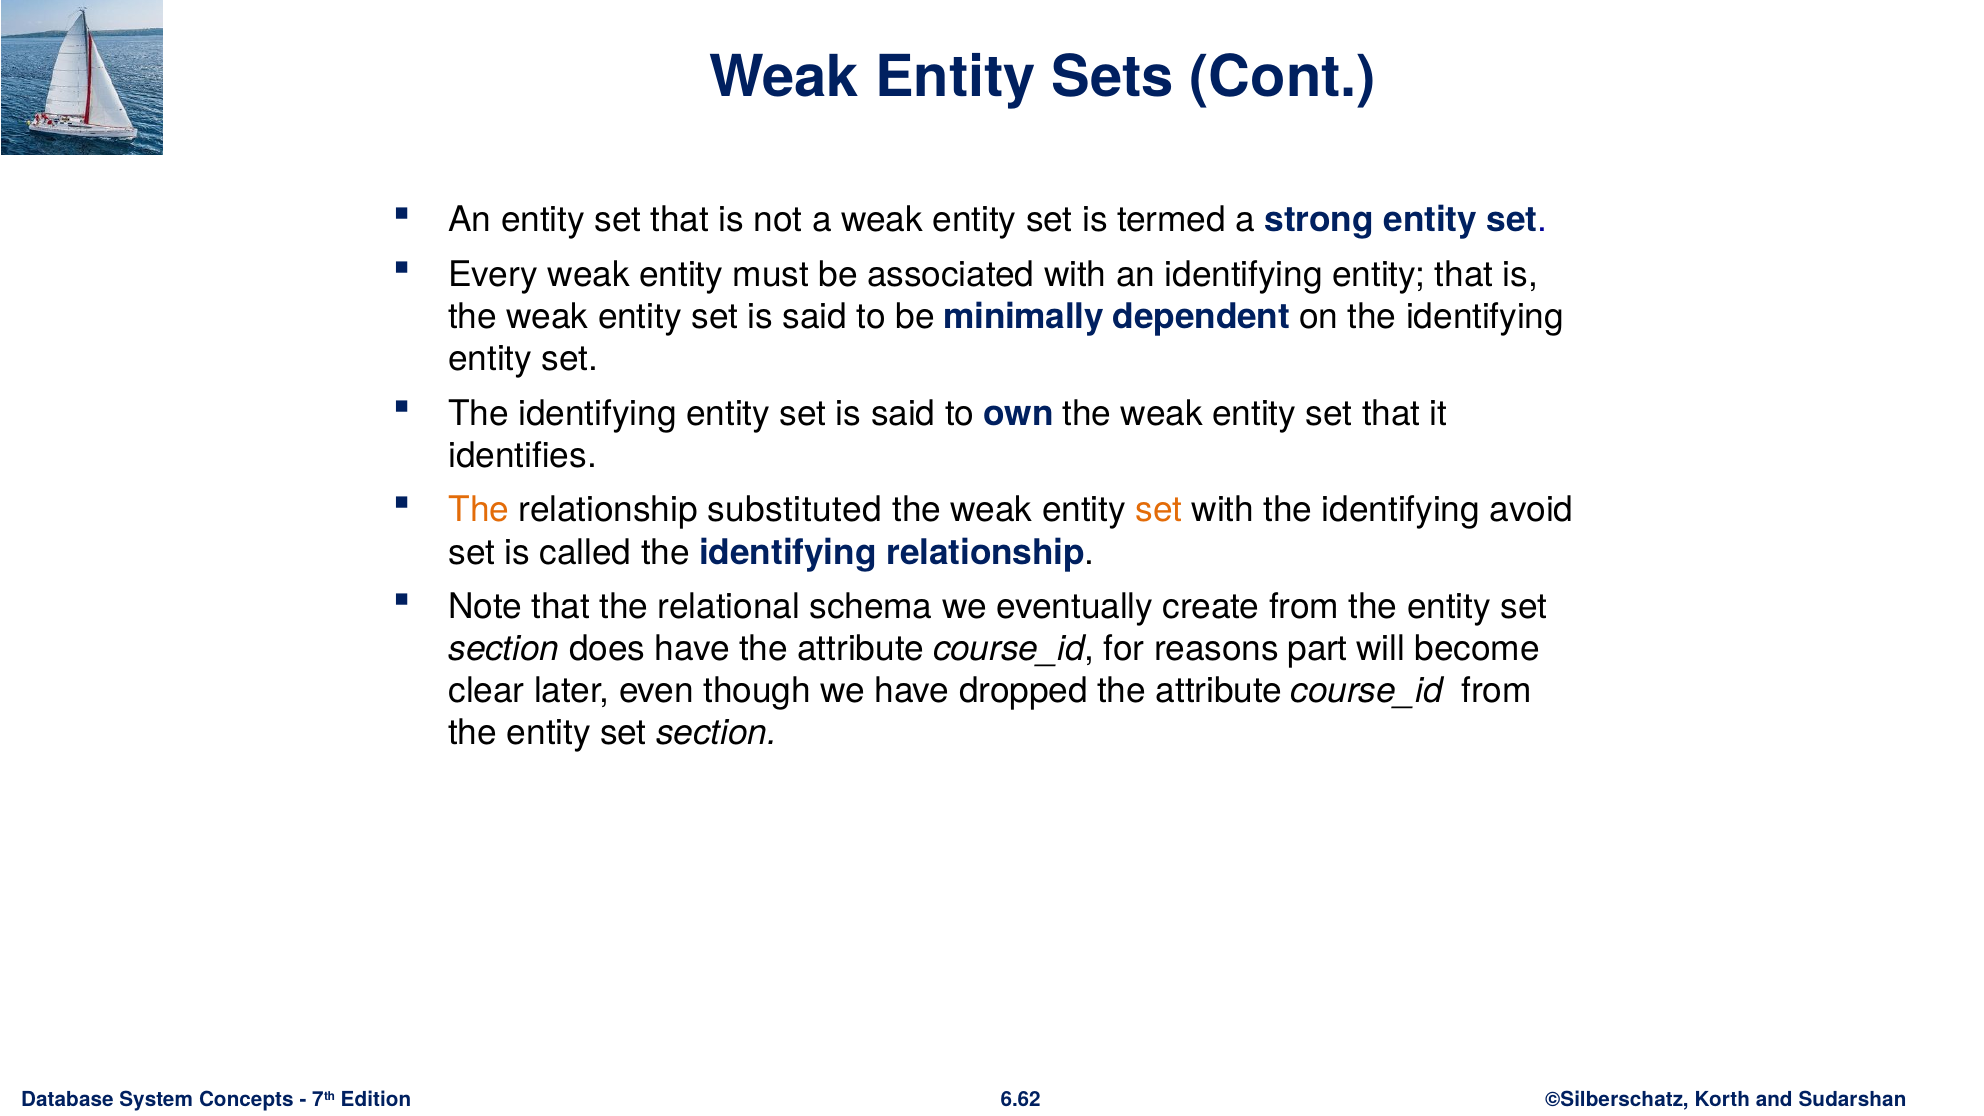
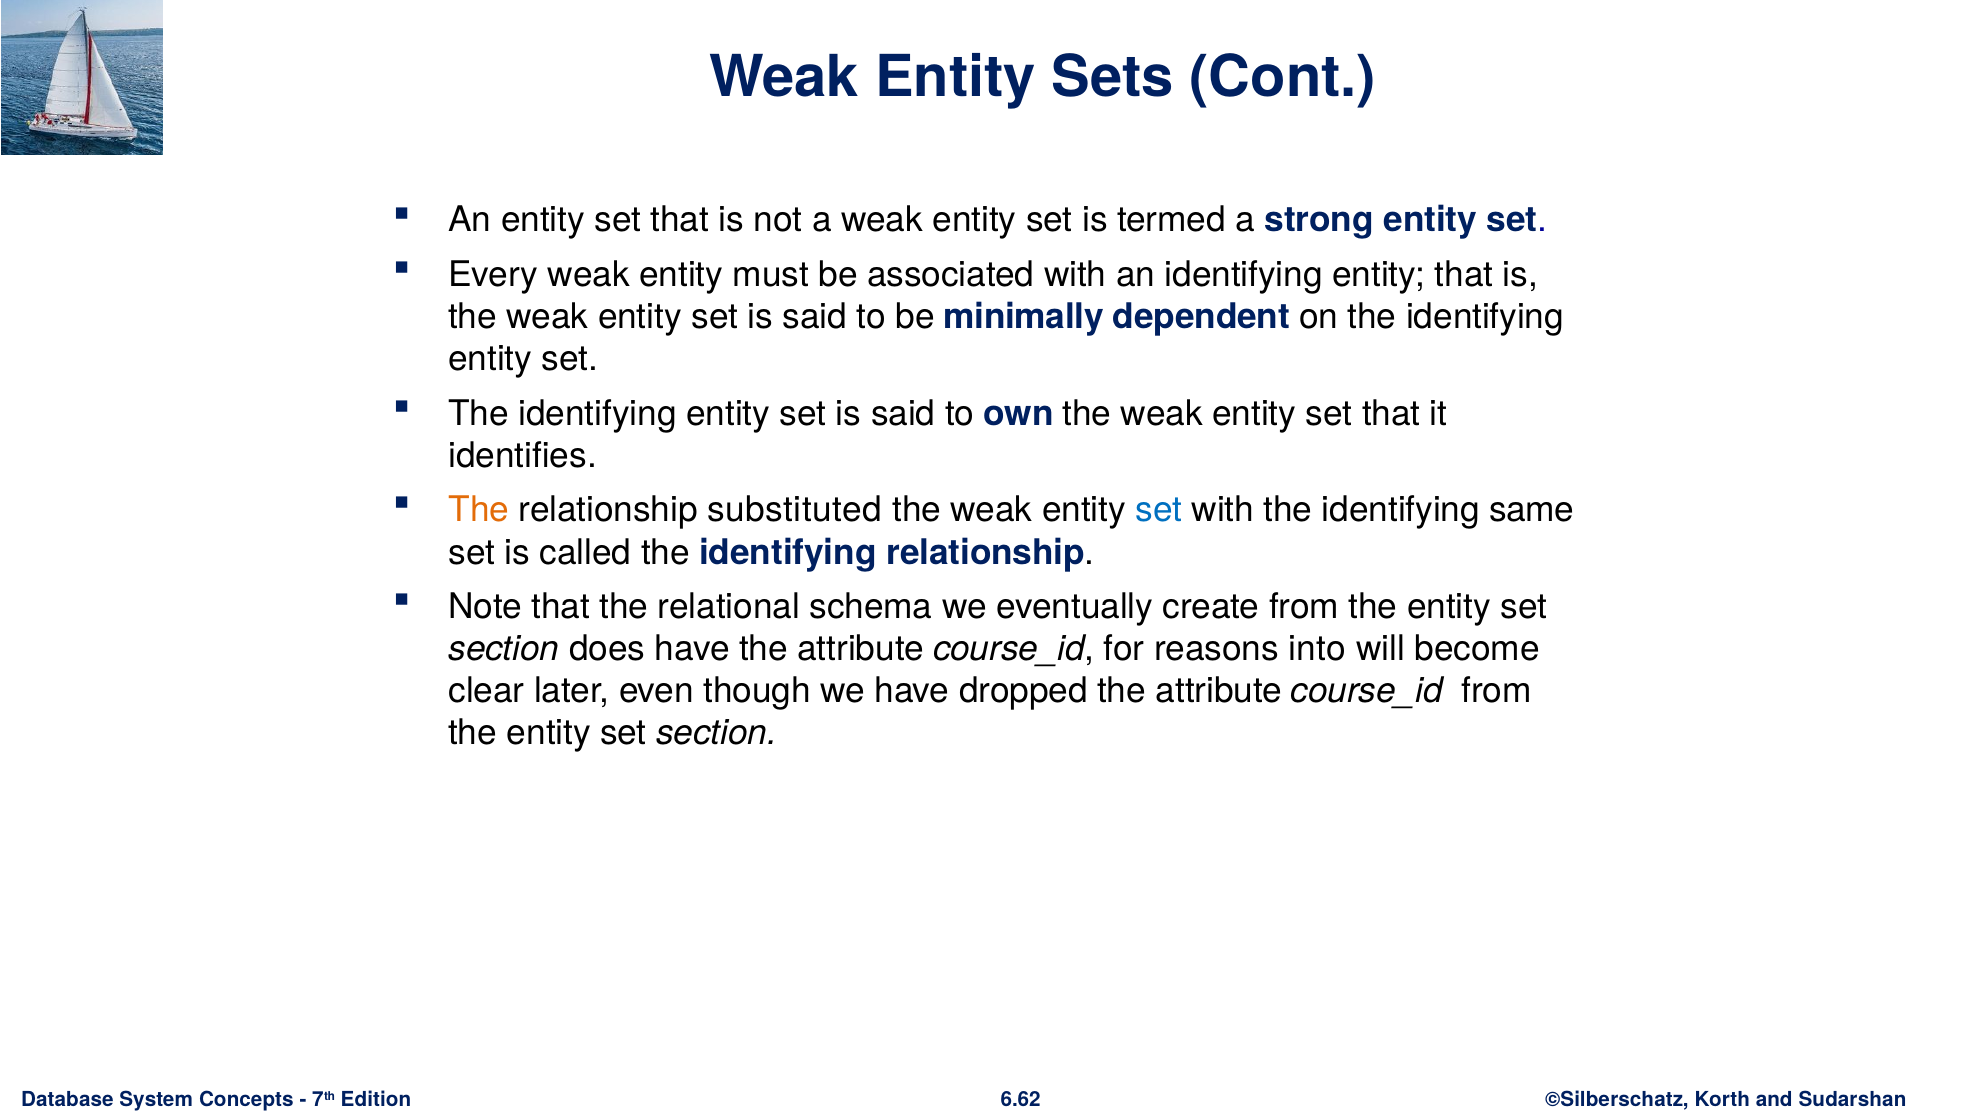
set at (1159, 510) colour: orange -> blue
avoid: avoid -> same
part: part -> into
